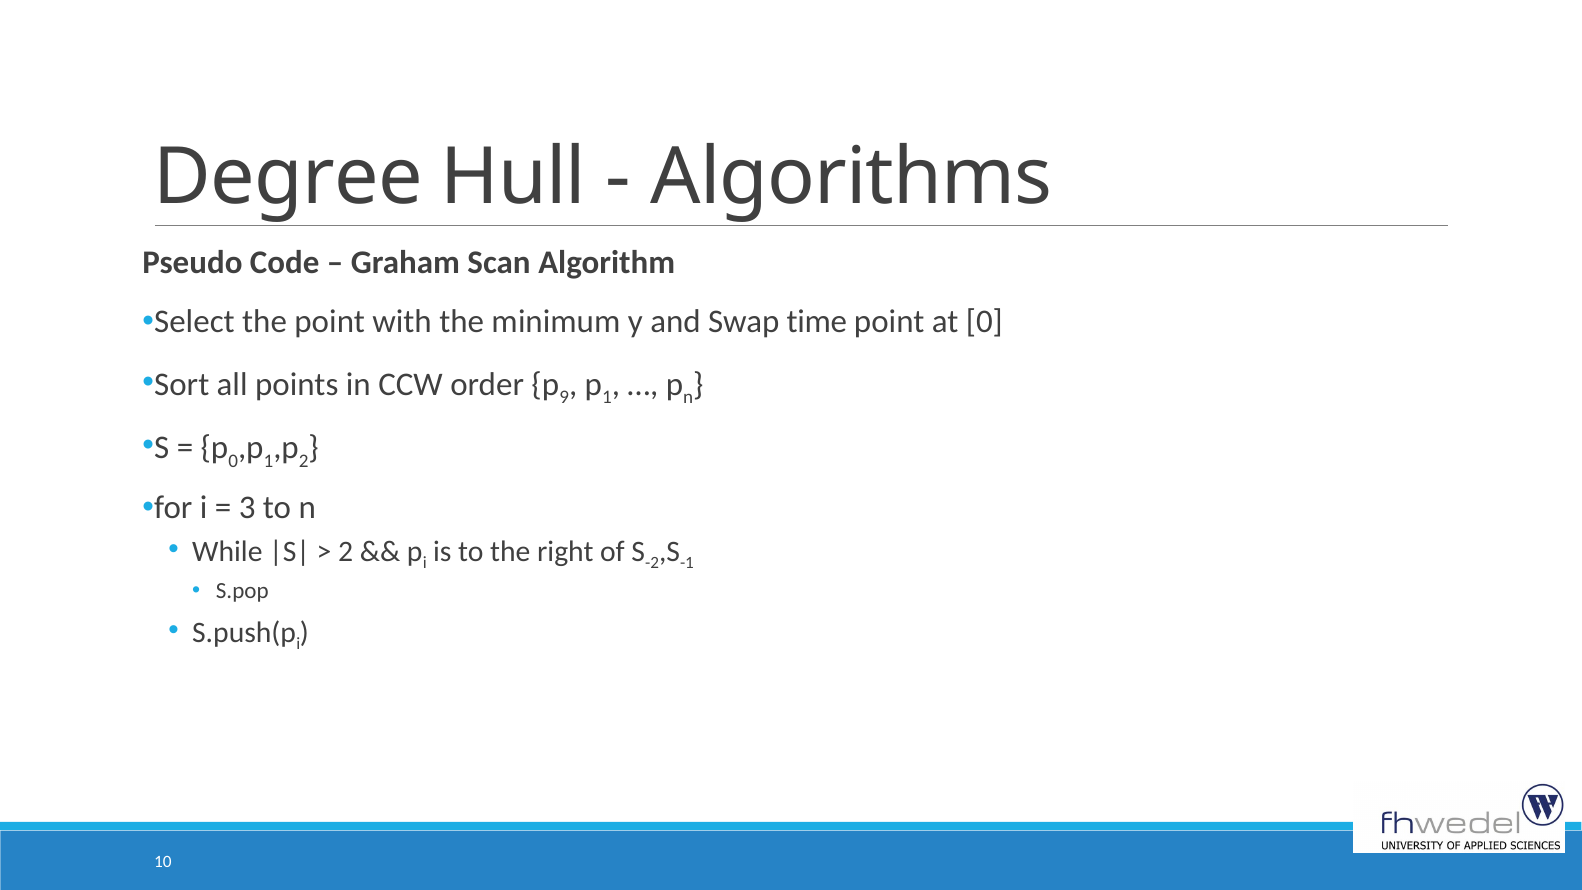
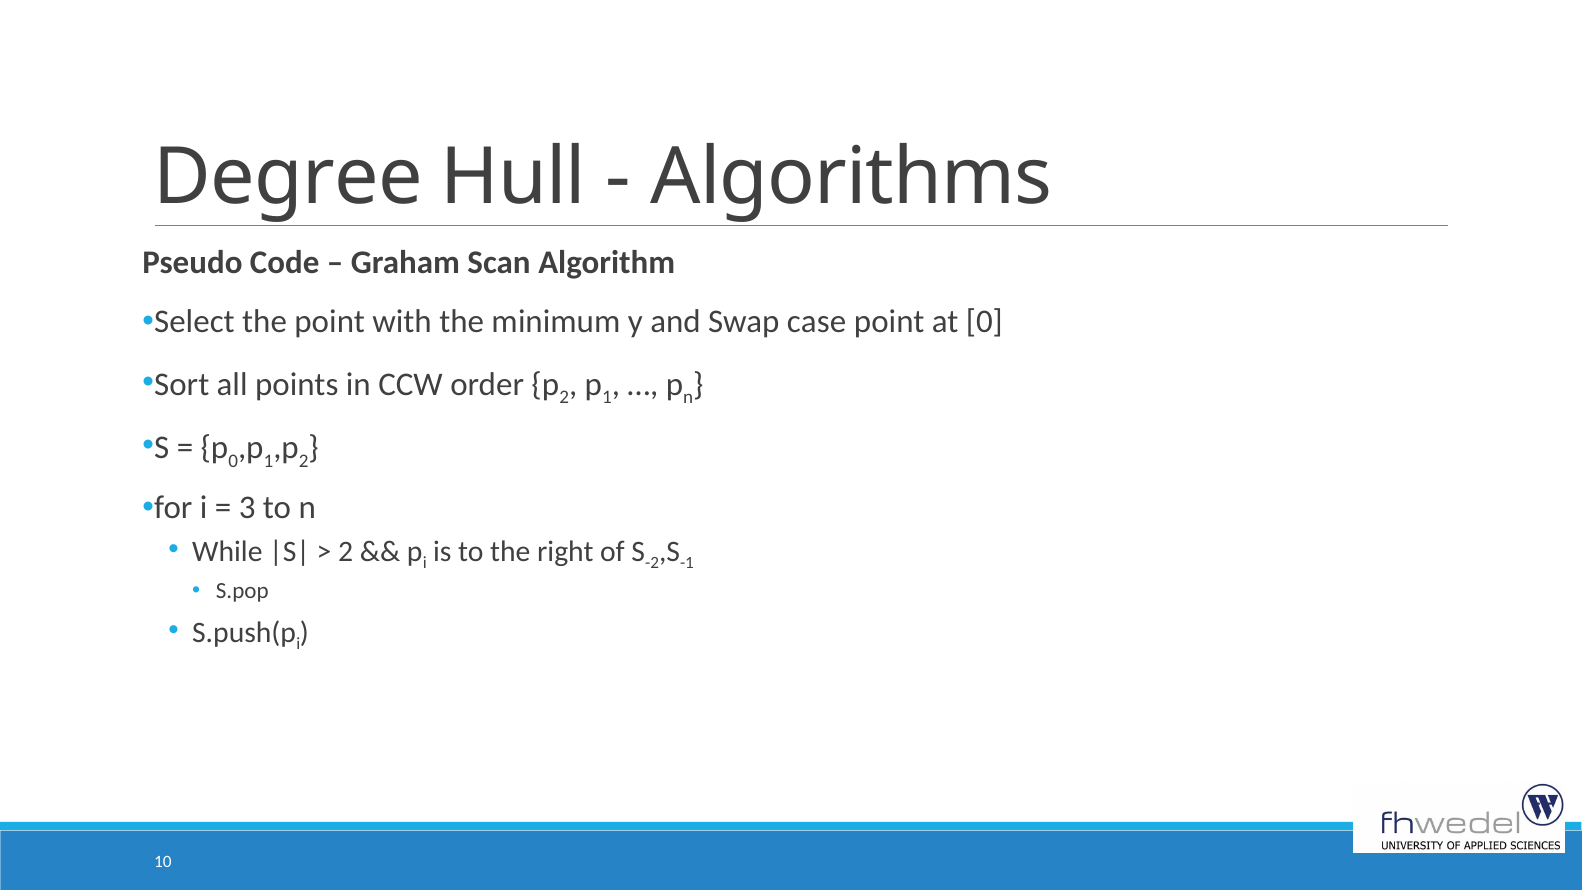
time: time -> case
9 at (564, 397): 9 -> 2
